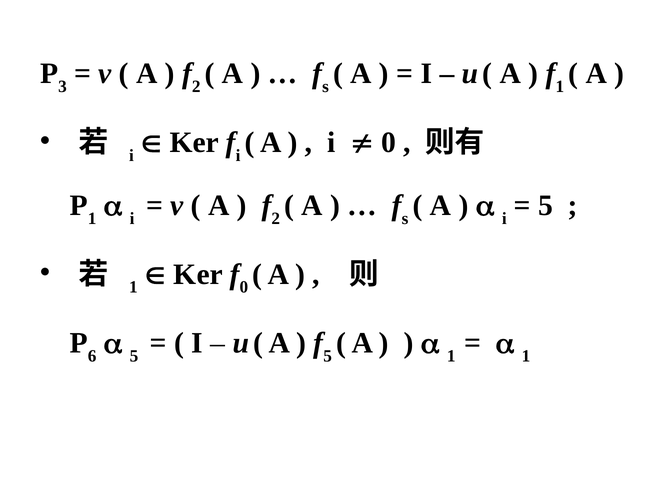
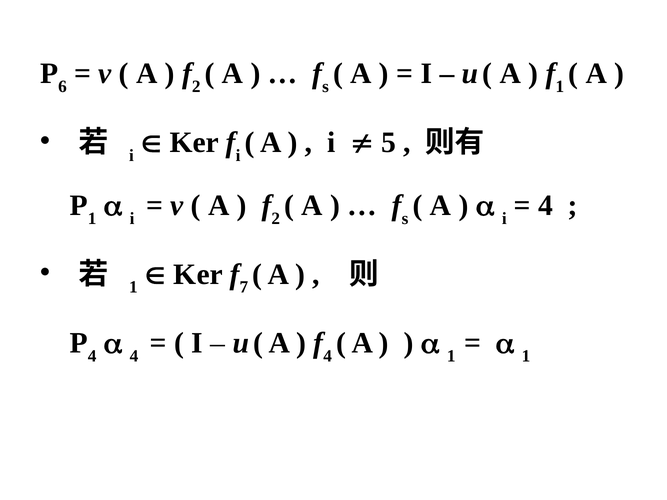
3: 3 -> 6
0 at (388, 143): 0 -> 5
5 at (546, 206): 5 -> 4
0 at (244, 287): 0 -> 7
6 at (92, 356): 6 -> 4
5 at (134, 356): 5 -> 4
5 at (328, 356): 5 -> 4
